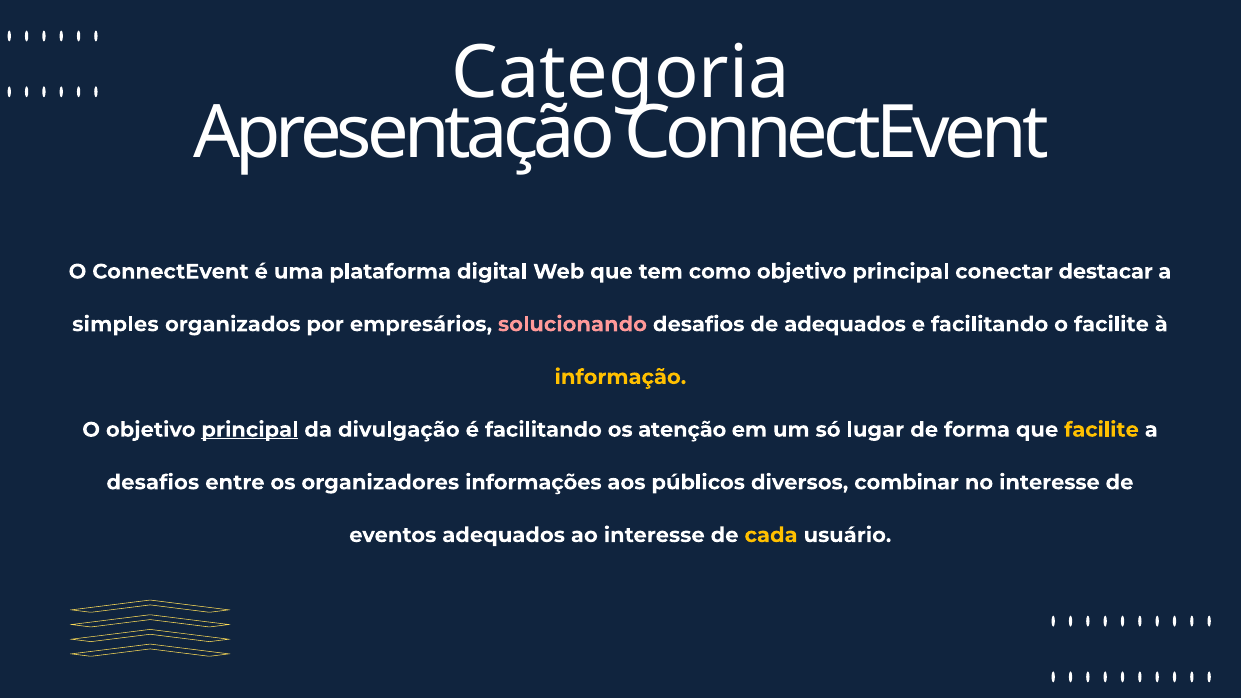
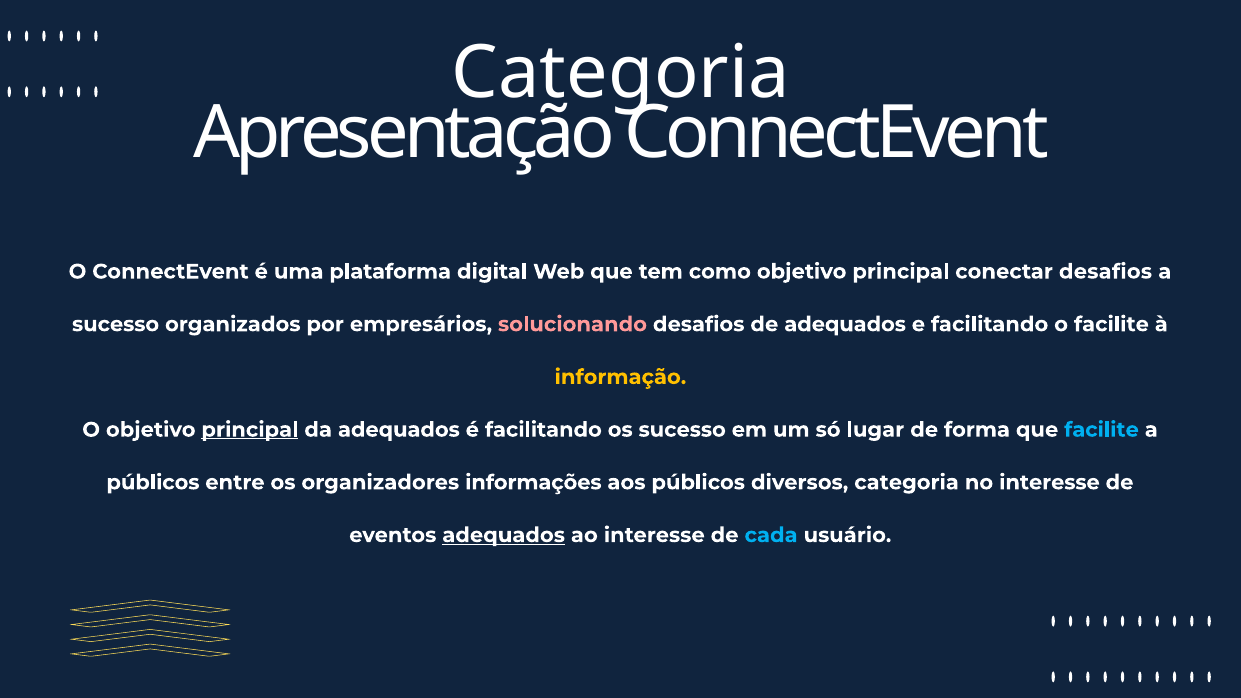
conectar destacar: destacar -> desafios
simples at (115, 324): simples -> sucesso
da divulgação: divulgação -> adequados
os atenção: atenção -> sucesso
facilite at (1102, 430) colour: yellow -> light blue
desafios at (153, 482): desafios -> públicos
diversos combinar: combinar -> categoria
adequados at (504, 535) underline: none -> present
cada colour: yellow -> light blue
